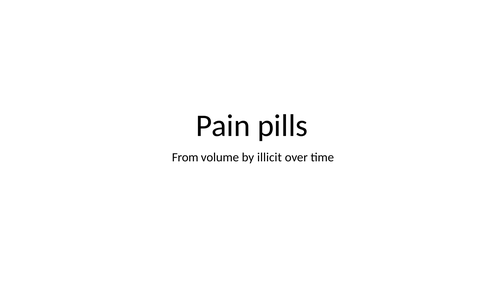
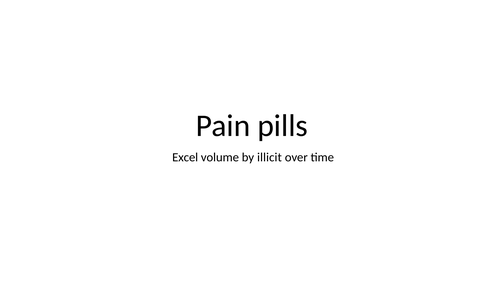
From: From -> Excel
